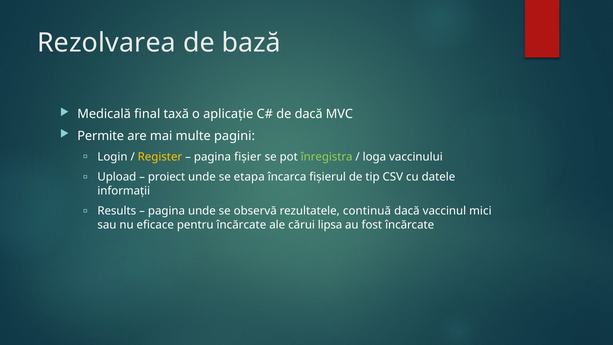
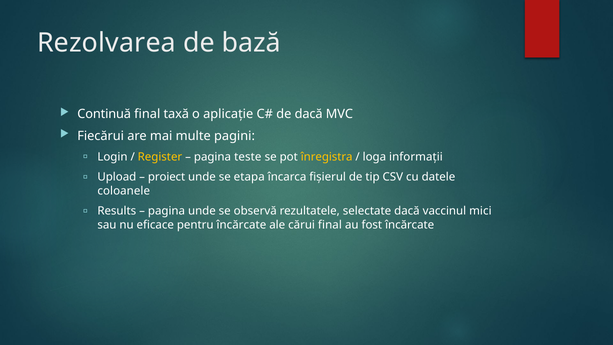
Medicală: Medicală -> Continuă
Permite: Permite -> Fiecărui
fișier: fișier -> teste
înregistra colour: light green -> yellow
vaccinului: vaccinului -> informații
informații: informații -> coloanele
continuă: continuă -> selectate
cărui lipsa: lipsa -> final
